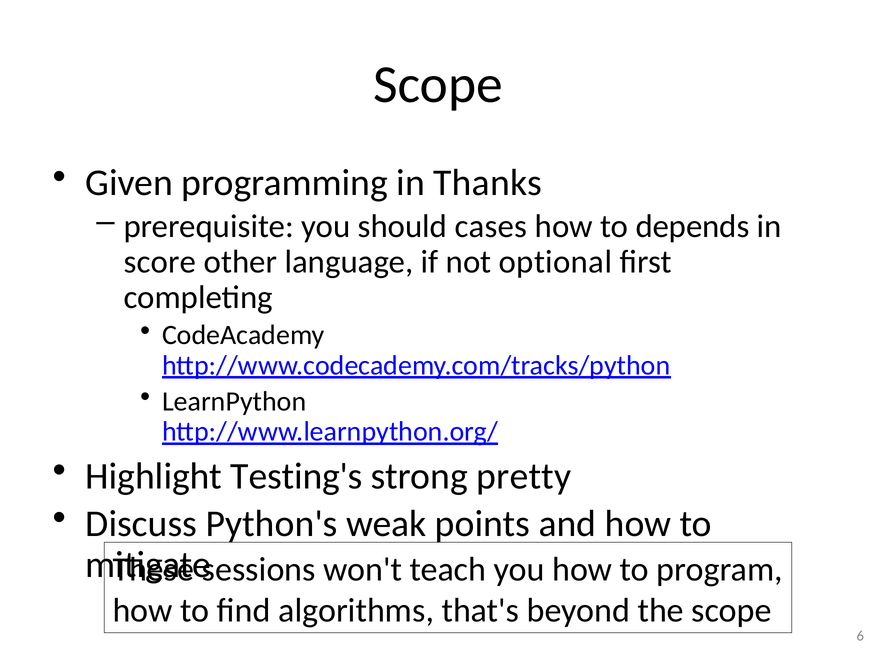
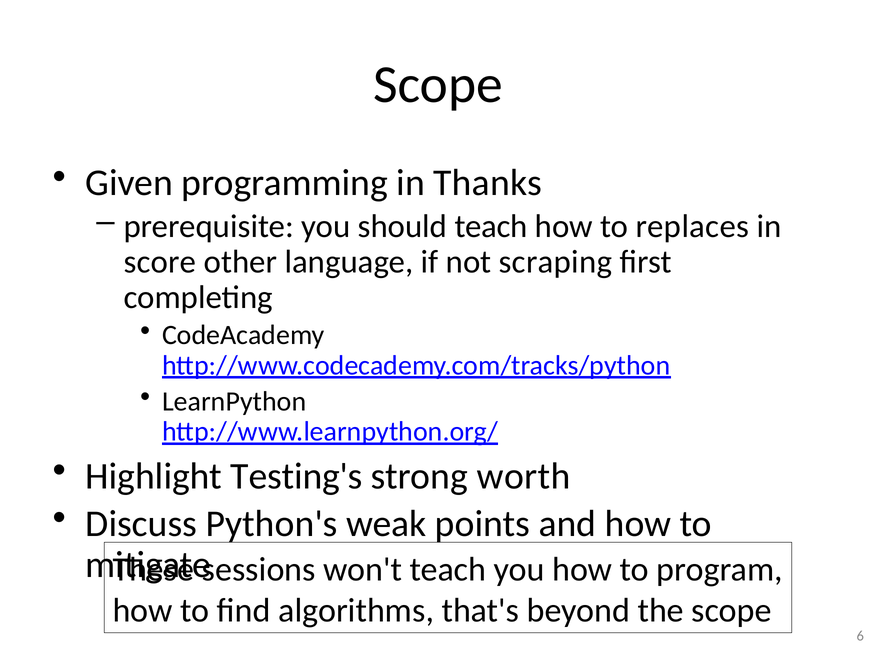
should cases: cases -> teach
depends: depends -> replaces
optional: optional -> scraping
pretty: pretty -> worth
